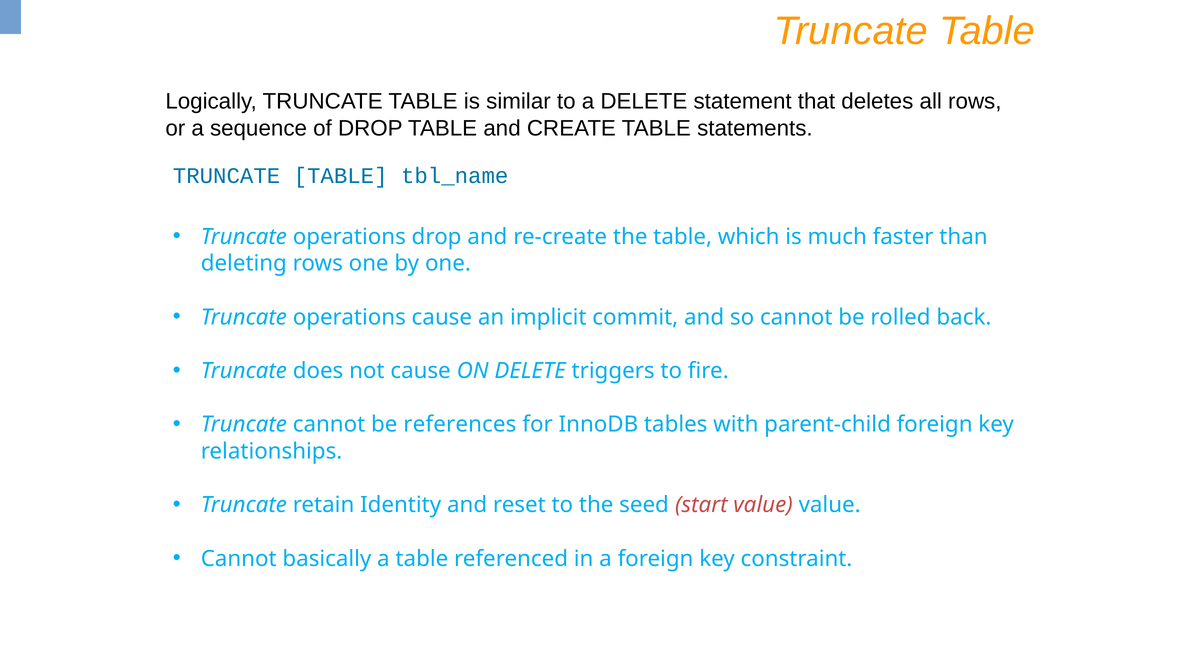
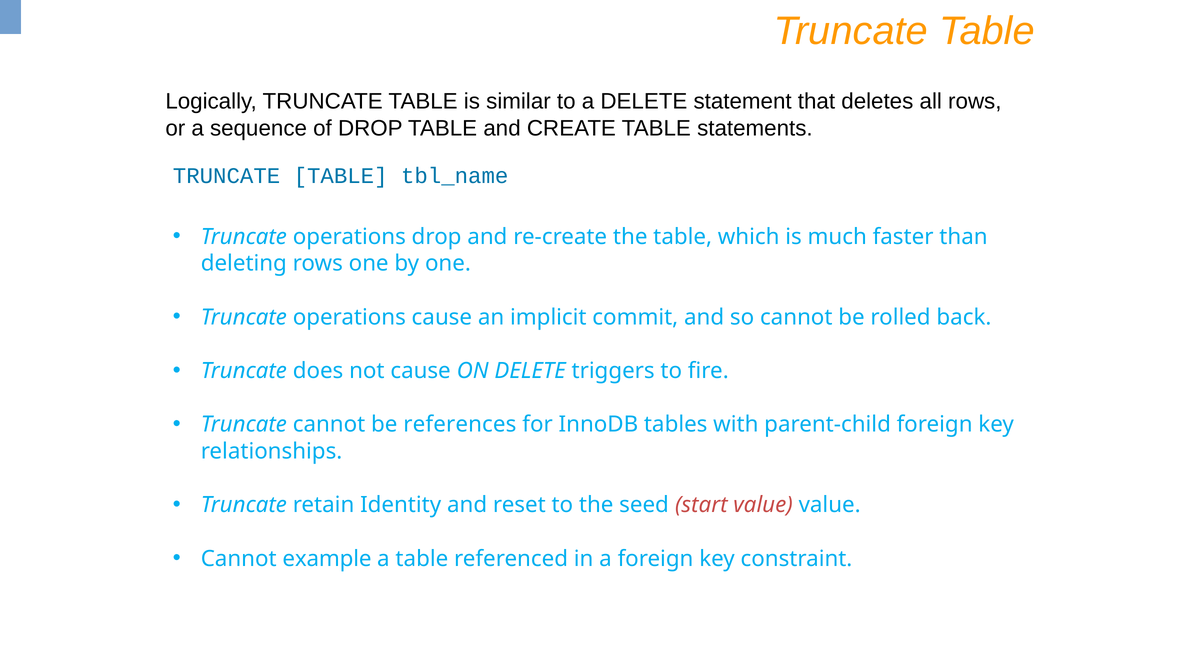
basically: basically -> example
